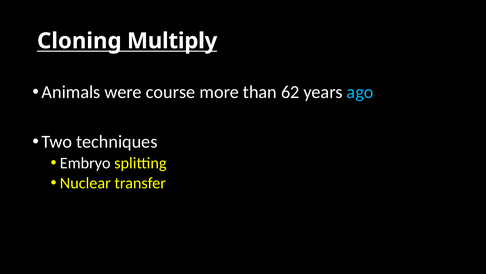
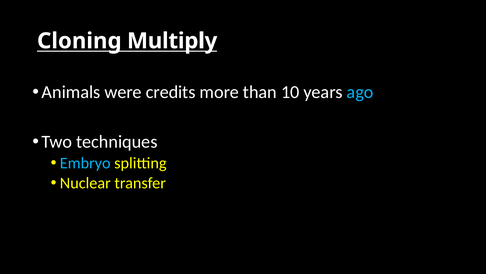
course: course -> credits
62: 62 -> 10
Embryo colour: white -> light blue
